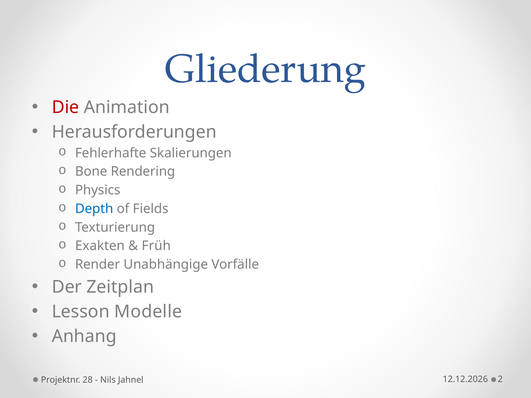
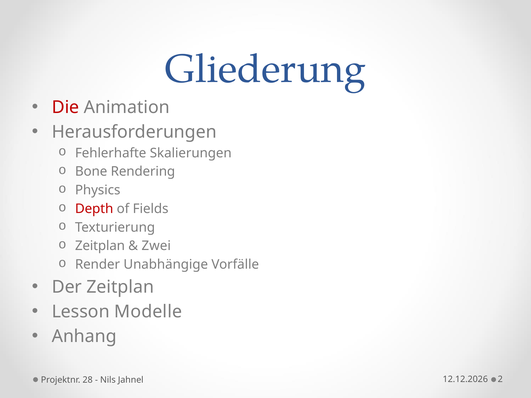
Depth colour: blue -> red
Exakten at (100, 246): Exakten -> Zeitplan
Früh: Früh -> Zwei
